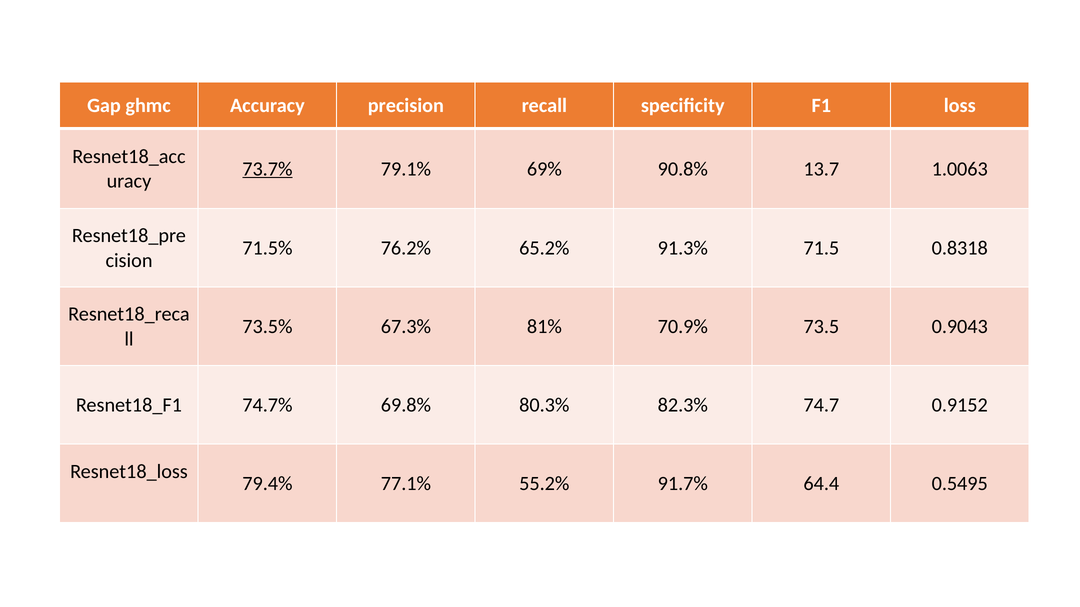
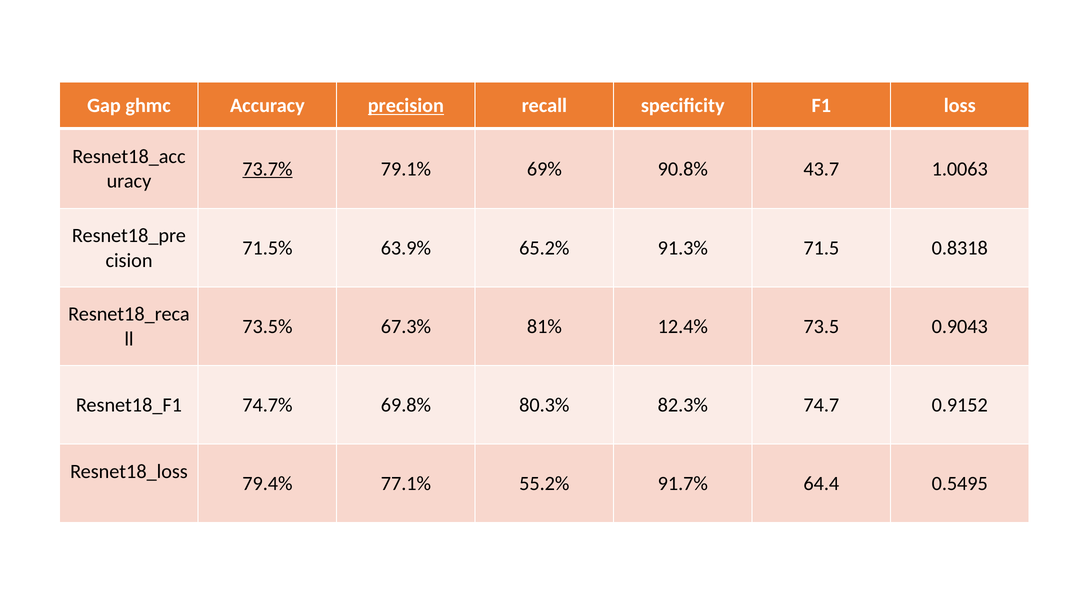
precision underline: none -> present
13.7: 13.7 -> 43.7
76.2%: 76.2% -> 63.9%
70.9%: 70.9% -> 12.4%
